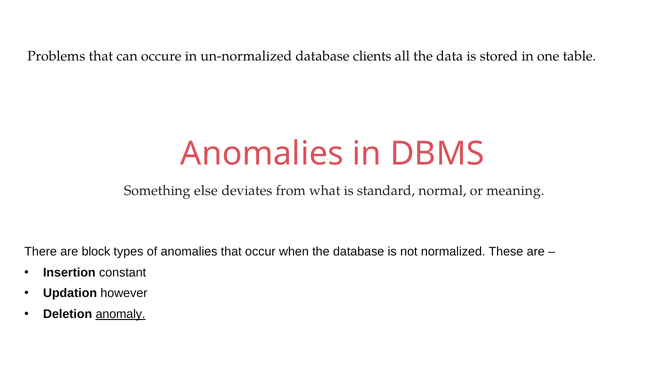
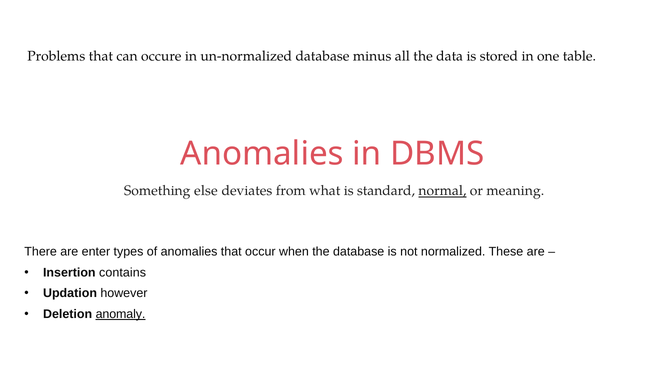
clients: clients -> minus
normal underline: none -> present
block: block -> enter
constant: constant -> contains
